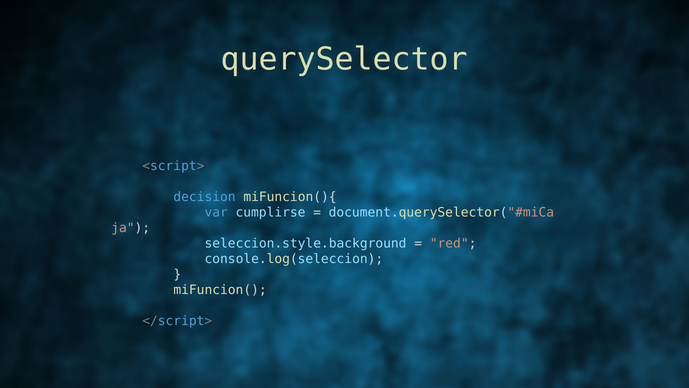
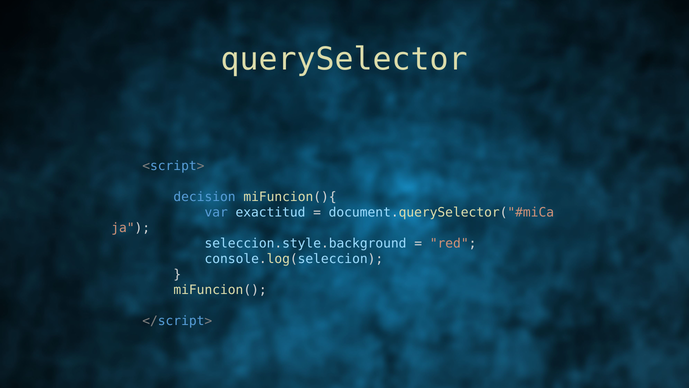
cumplirse: cumplirse -> exactitud
